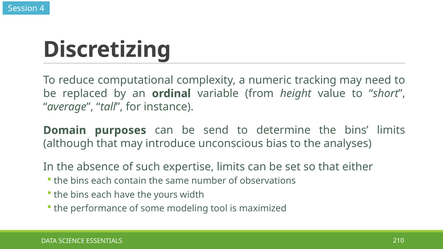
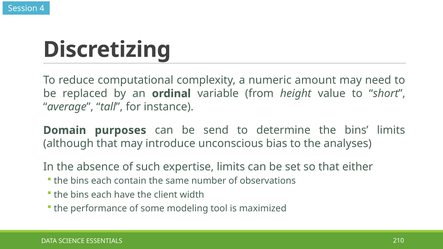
tracking: tracking -> amount
yours: yours -> client
